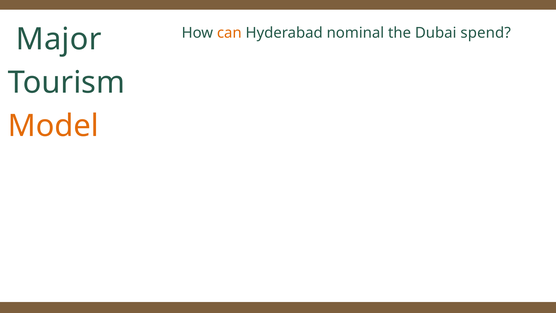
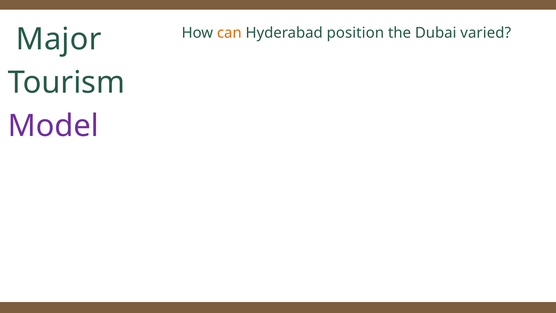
nominal: nominal -> position
spend: spend -> varied
Model colour: orange -> purple
